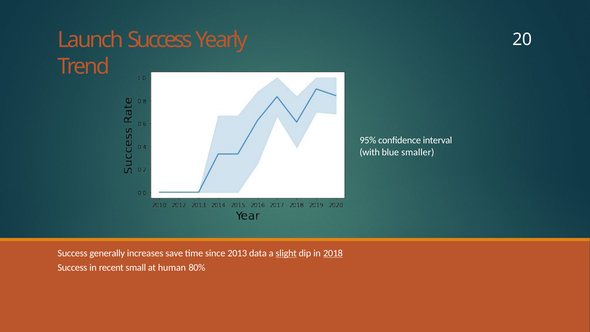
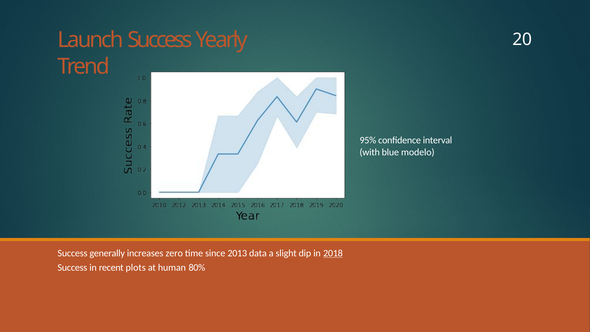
smaller: smaller -> modelo
save: save -> zero
slight underline: present -> none
small: small -> plots
